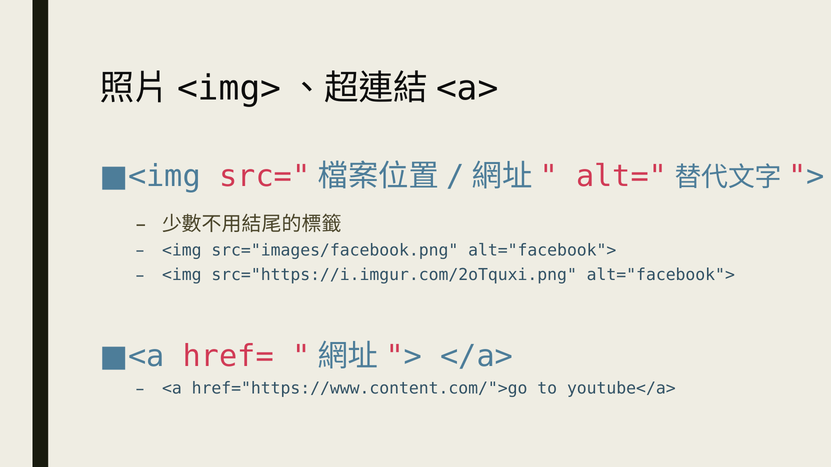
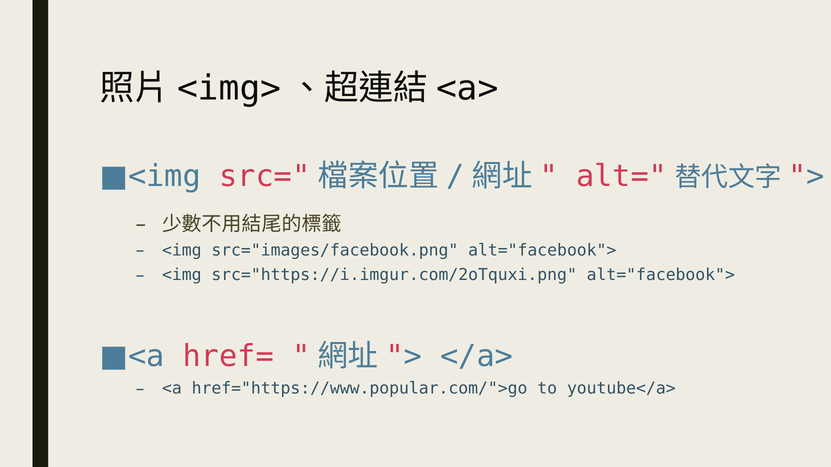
href="https://www.content.com/">go: href="https://www.content.com/">go -> href="https://www.popular.com/">go
